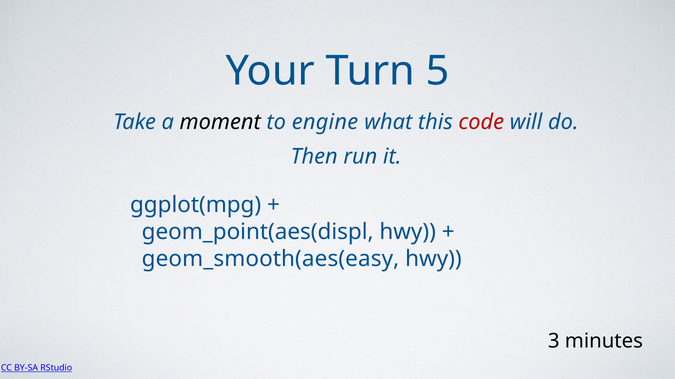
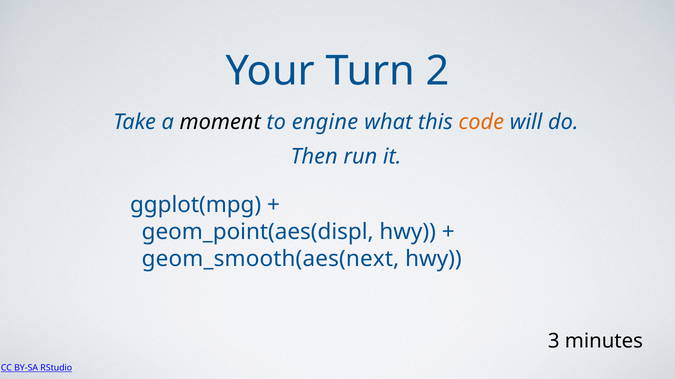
5: 5 -> 2
code colour: red -> orange
geom_smooth(aes(easy: geom_smooth(aes(easy -> geom_smooth(aes(next
